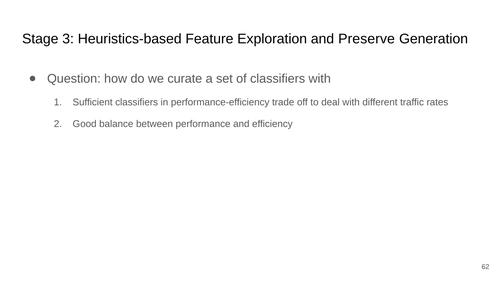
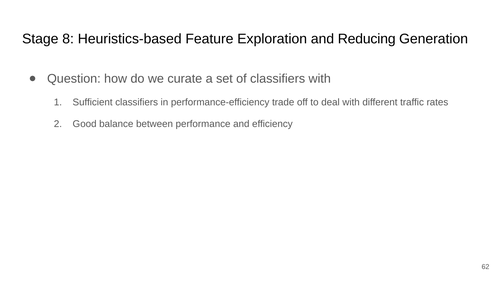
3: 3 -> 8
Preserve: Preserve -> Reducing
